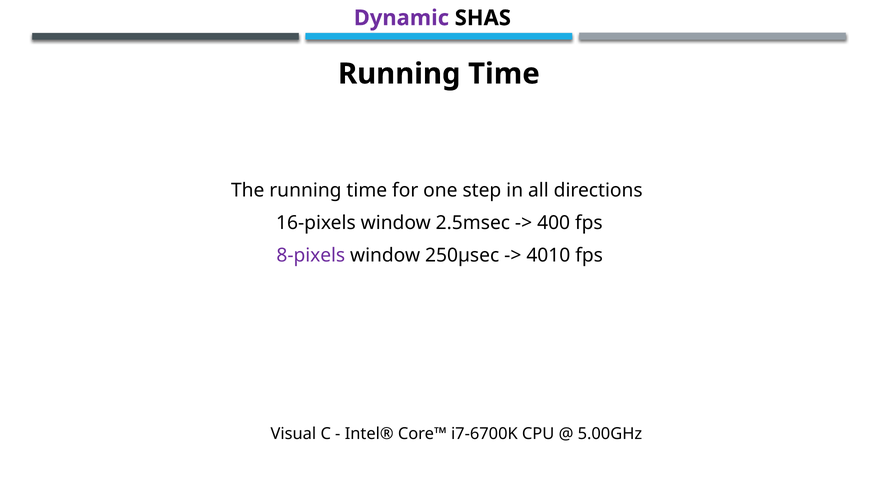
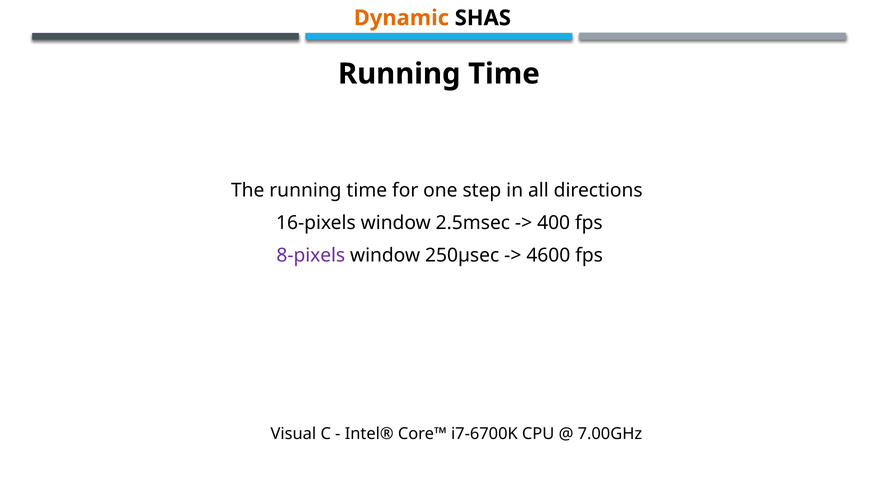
Dynamic colour: purple -> orange
4010: 4010 -> 4600
5.00GHz: 5.00GHz -> 7.00GHz
